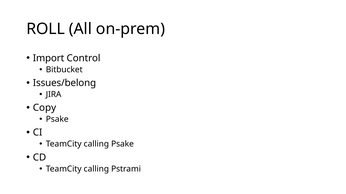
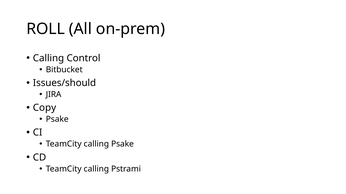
Import at (49, 58): Import -> Calling
Issues/belong: Issues/belong -> Issues/should
